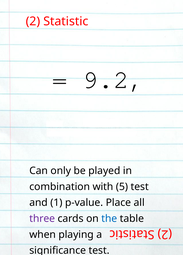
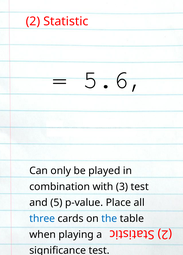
9.2: 9.2 -> 5.6
5: 5 -> 3
1: 1 -> 5
three colour: purple -> blue
